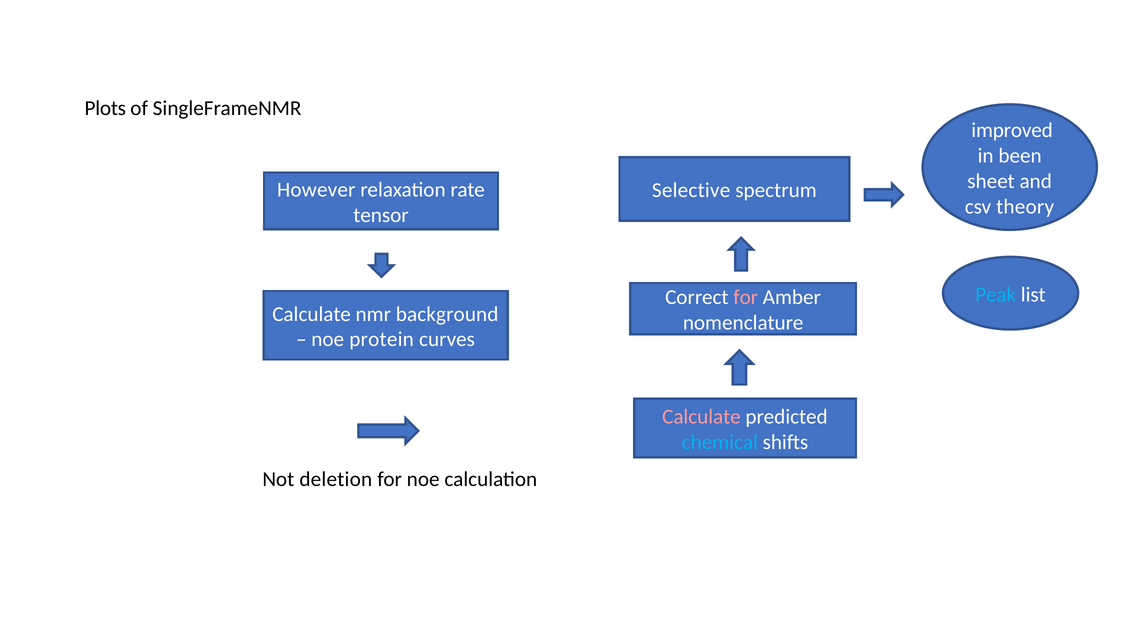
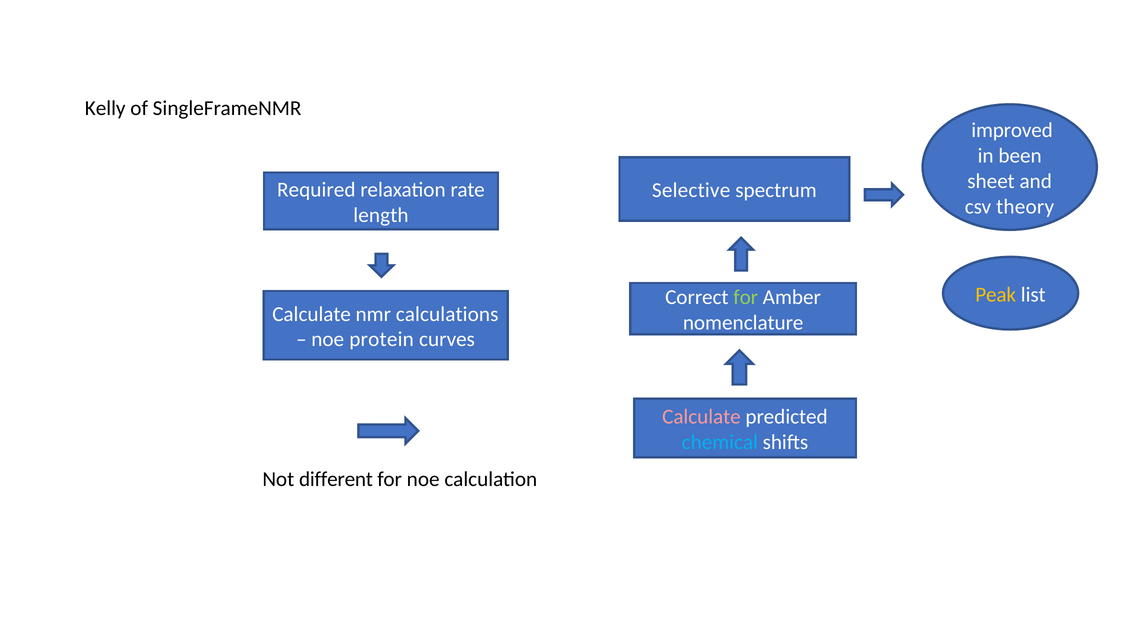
Plots: Plots -> Kelly
However: However -> Required
tensor: tensor -> length
Peak colour: light blue -> yellow
for at (746, 297) colour: pink -> light green
background: background -> calculations
deletion: deletion -> different
